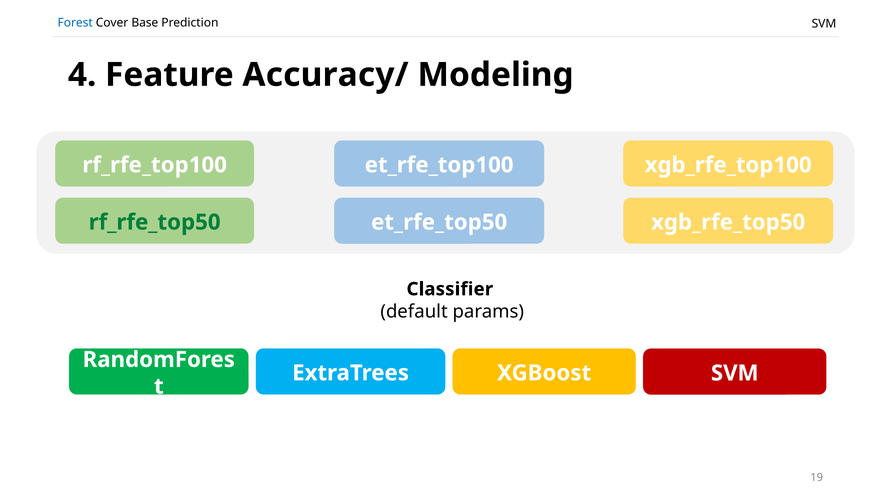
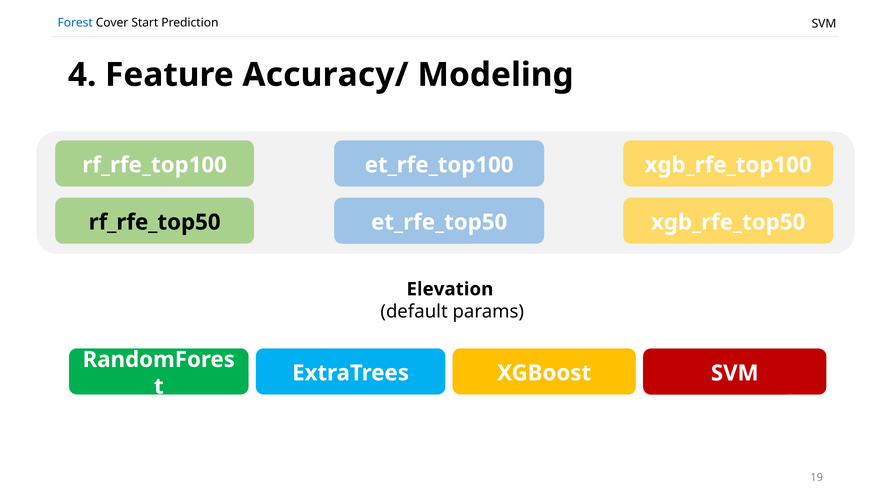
Base: Base -> Start
rf_rfe_top50 colour: green -> black
Classifier: Classifier -> Elevation
